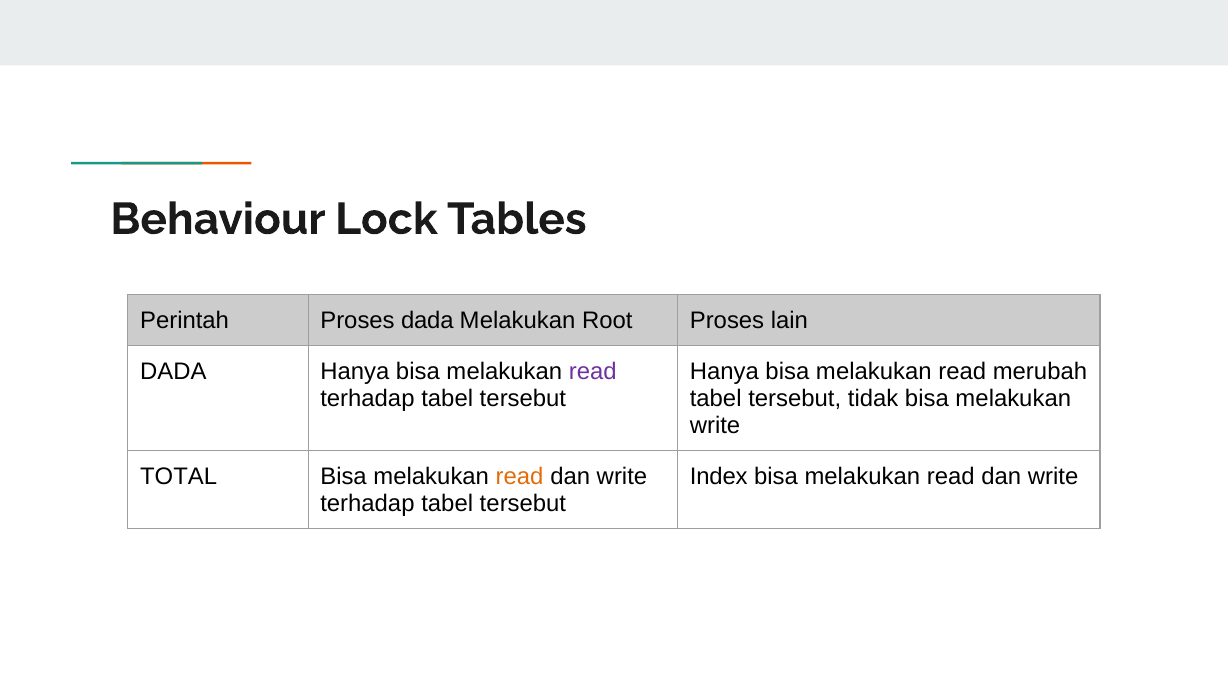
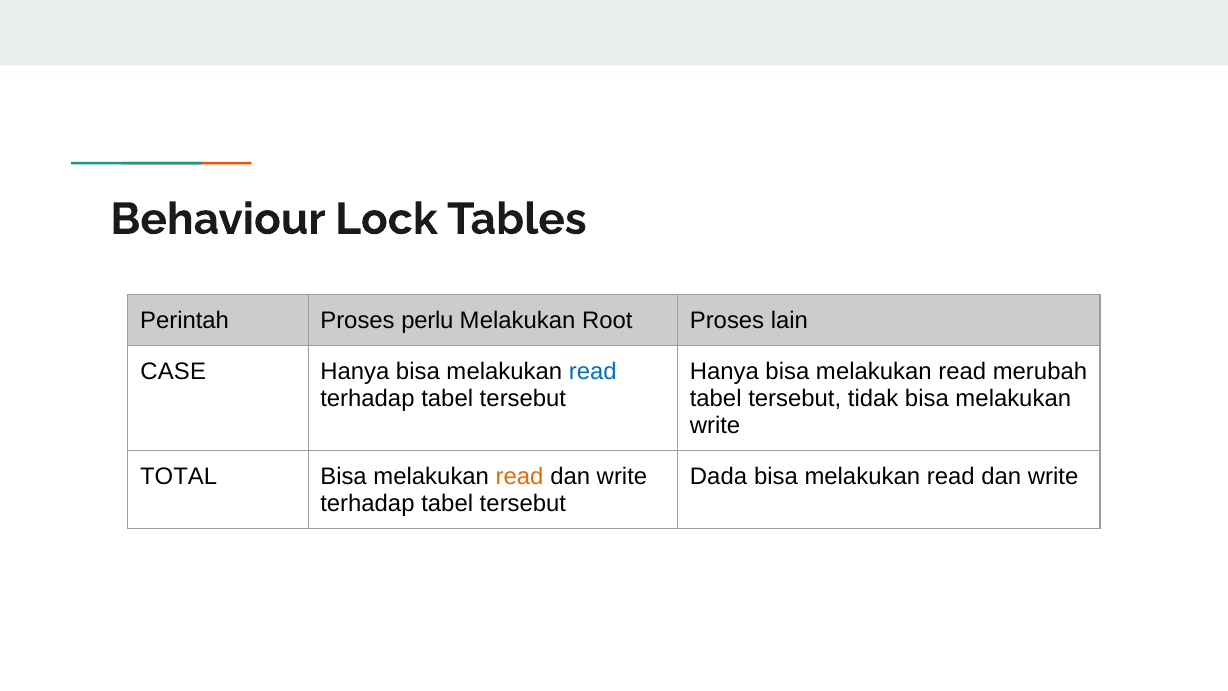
Proses dada: dada -> perlu
DADA at (173, 372): DADA -> CASE
read at (593, 372) colour: purple -> blue
Index: Index -> Dada
